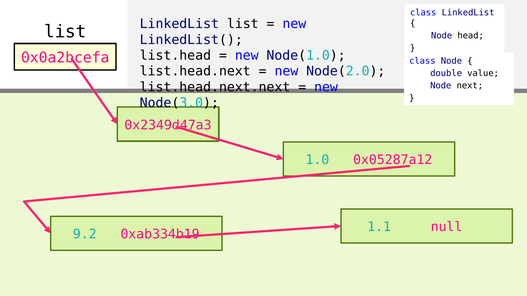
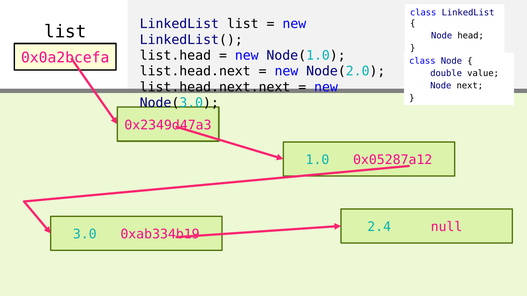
1.1: 1.1 -> 2.4
9.2: 9.2 -> 3.0
